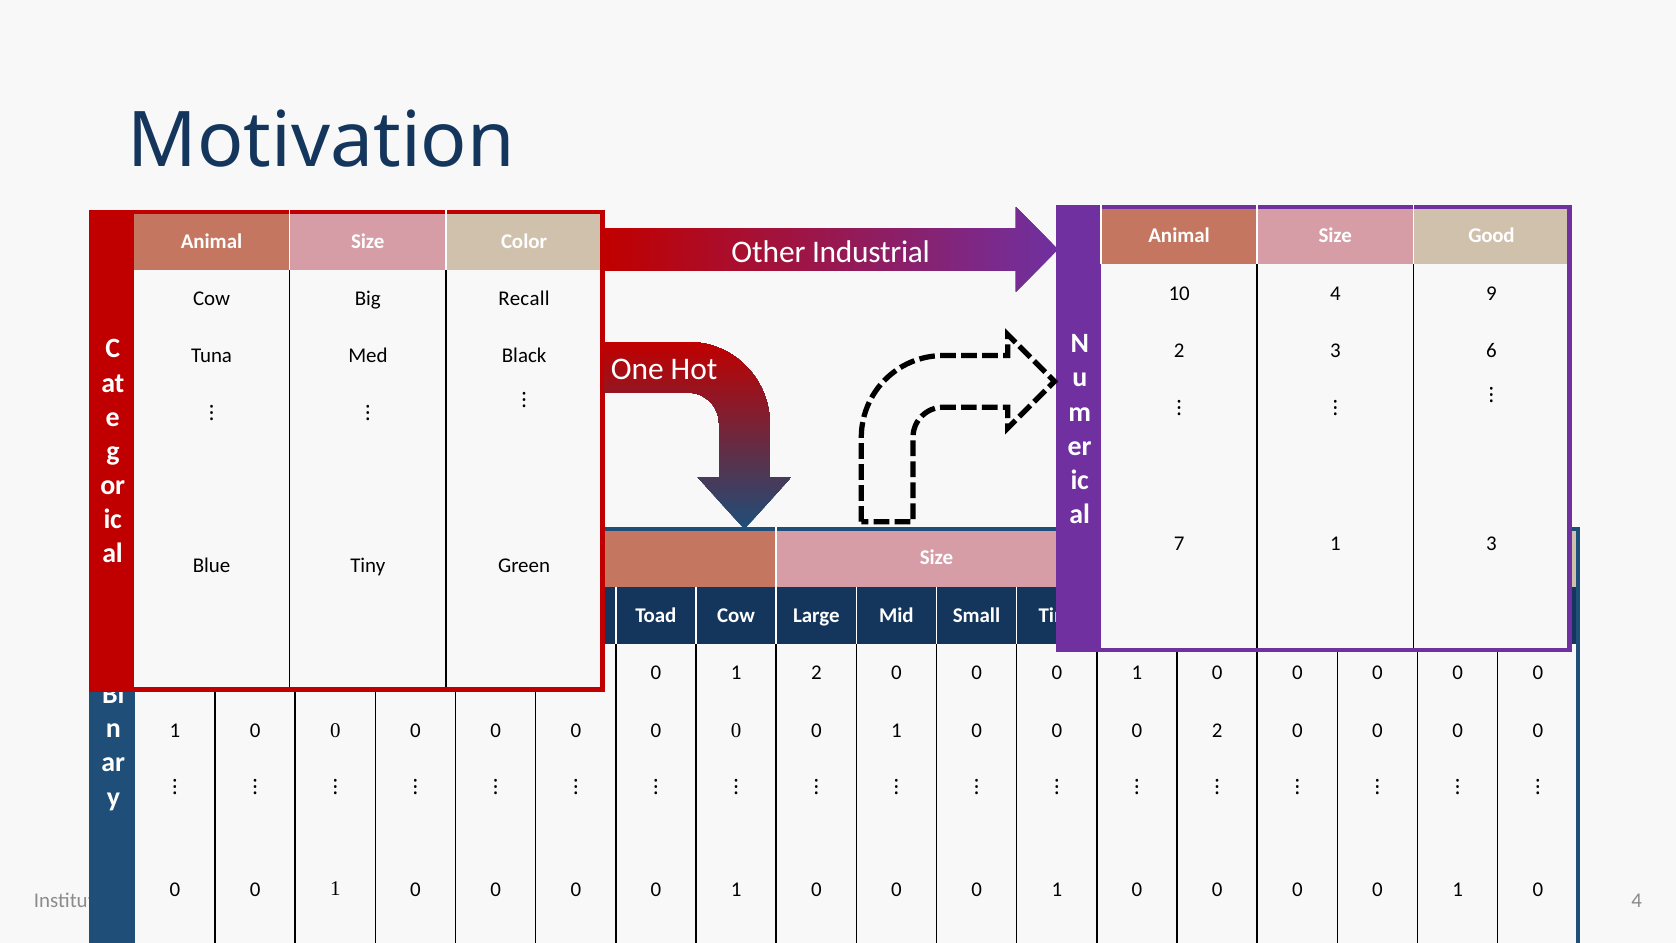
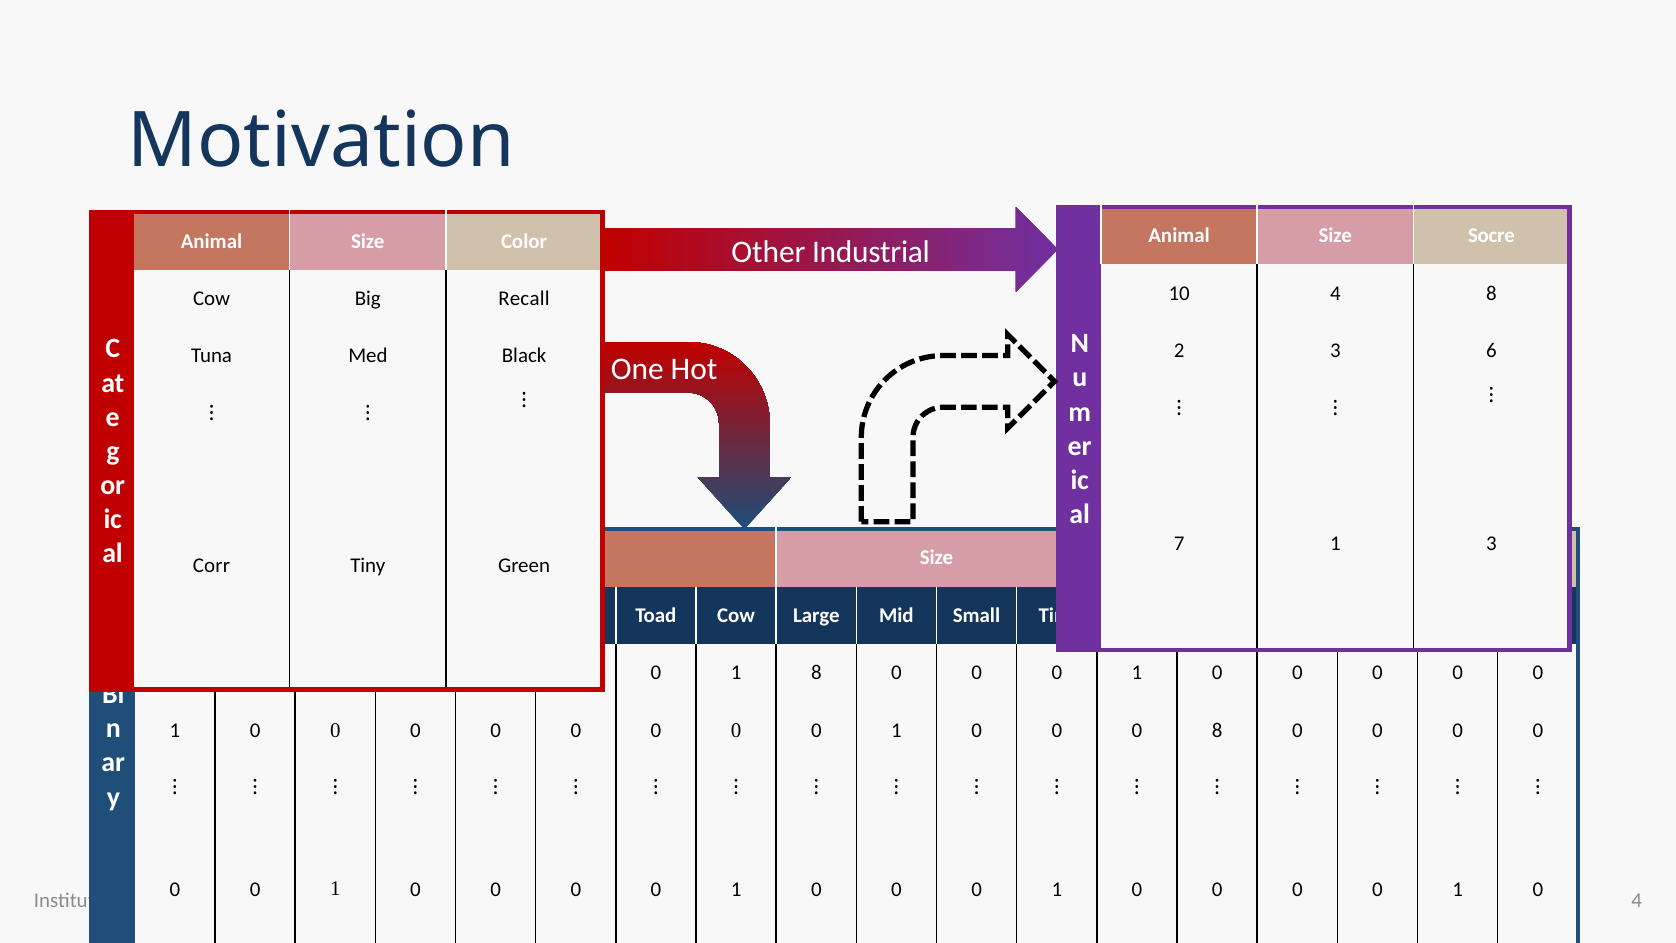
Good: Good -> Socre
4 9: 9 -> 8
Blue at (212, 566): Blue -> Corr
1 2: 2 -> 8
0 2: 2 -> 8
